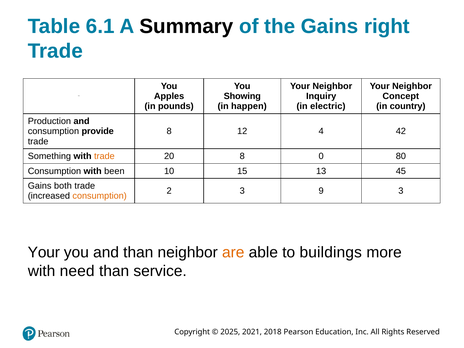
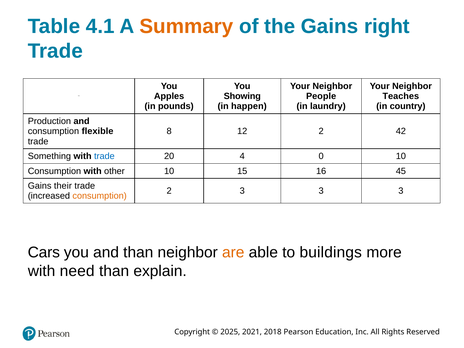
6.1: 6.1 -> 4.1
Summary colour: black -> orange
Inquiry: Inquiry -> People
Concept: Concept -> Teaches
electric: electric -> laundry
provide: provide -> flexible
12 4: 4 -> 2
trade at (104, 156) colour: orange -> blue
20 8: 8 -> 4
0 80: 80 -> 10
been: been -> other
13: 13 -> 16
both: both -> their
2 3 9: 9 -> 3
Your at (44, 252): Your -> Cars
service: service -> explain
